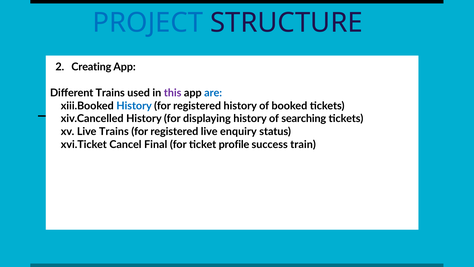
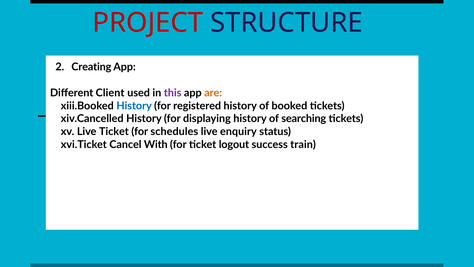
PROJECT colour: blue -> red
Different Trains: Trains -> Client
are colour: blue -> orange
Trains at (114, 131): Trains -> Ticket
registered at (174, 131): registered -> schedules
Final: Final -> With
profile: profile -> logout
